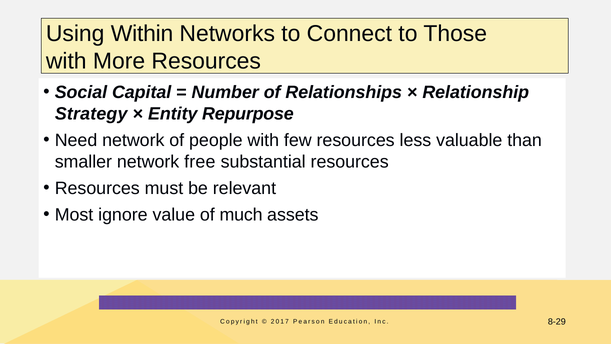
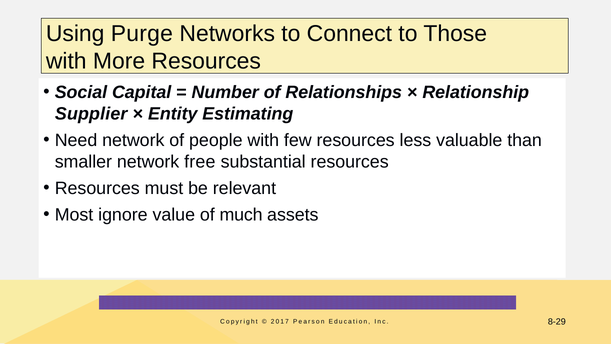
Within: Within -> Purge
Strategy: Strategy -> Supplier
Repurpose: Repurpose -> Estimating
